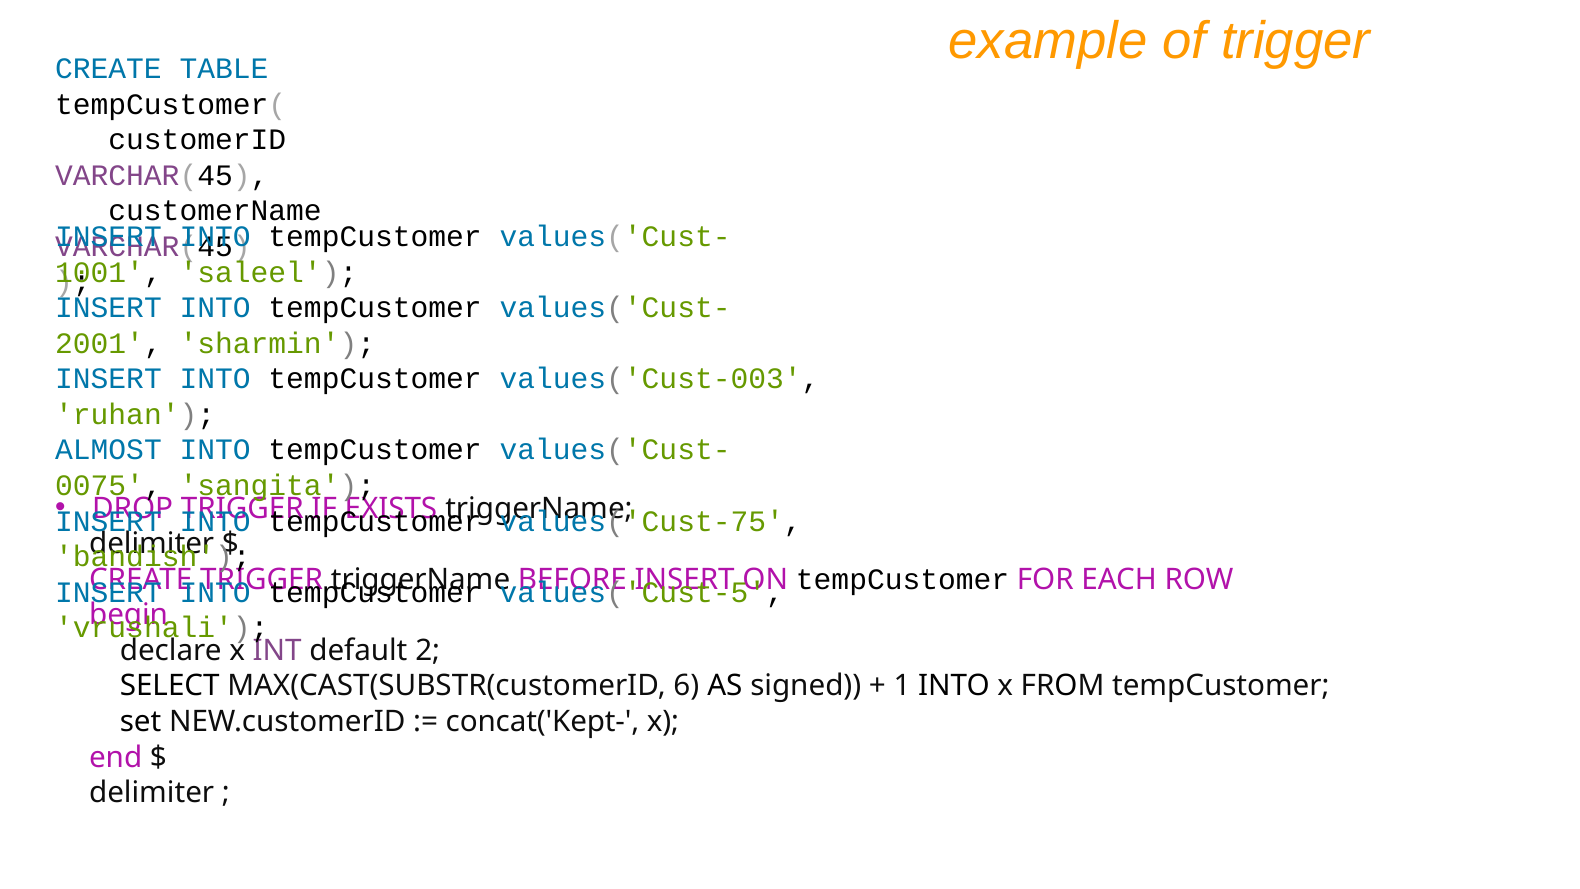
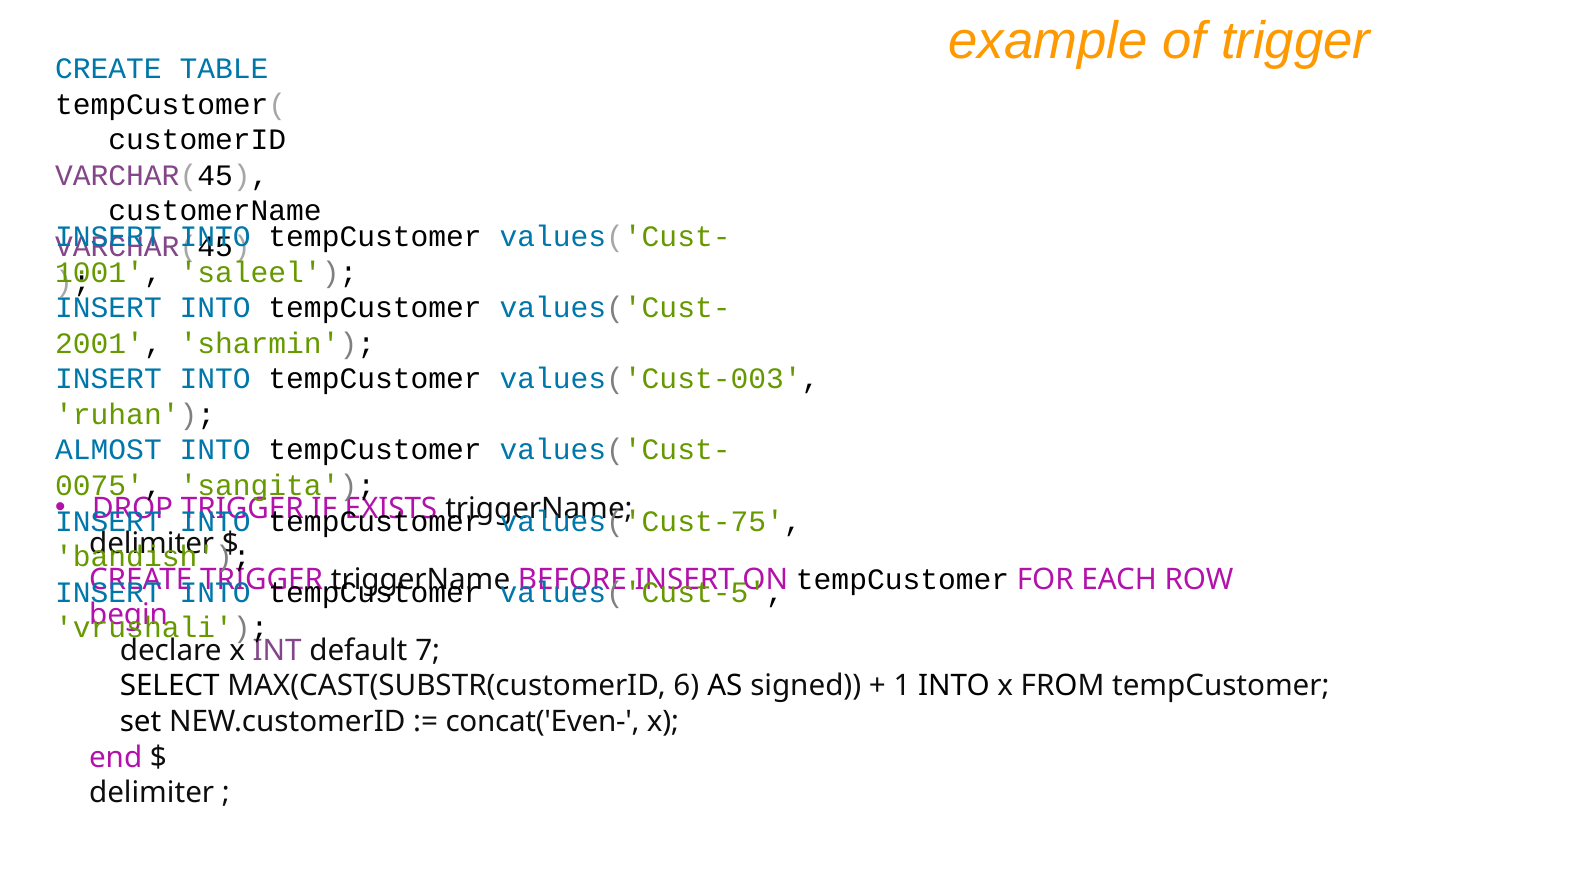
2: 2 -> 7
concat('Kept-: concat('Kept- -> concat('Even-
